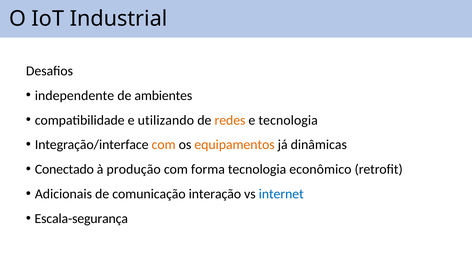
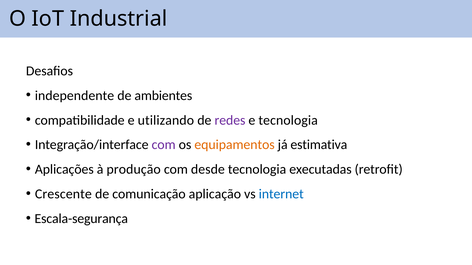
redes colour: orange -> purple
com at (164, 145) colour: orange -> purple
dinâmicas: dinâmicas -> estimativa
Conectado: Conectado -> Aplicações
forma: forma -> desde
econômico: econômico -> executadas
Adicionais: Adicionais -> Crescente
interação: interação -> aplicação
